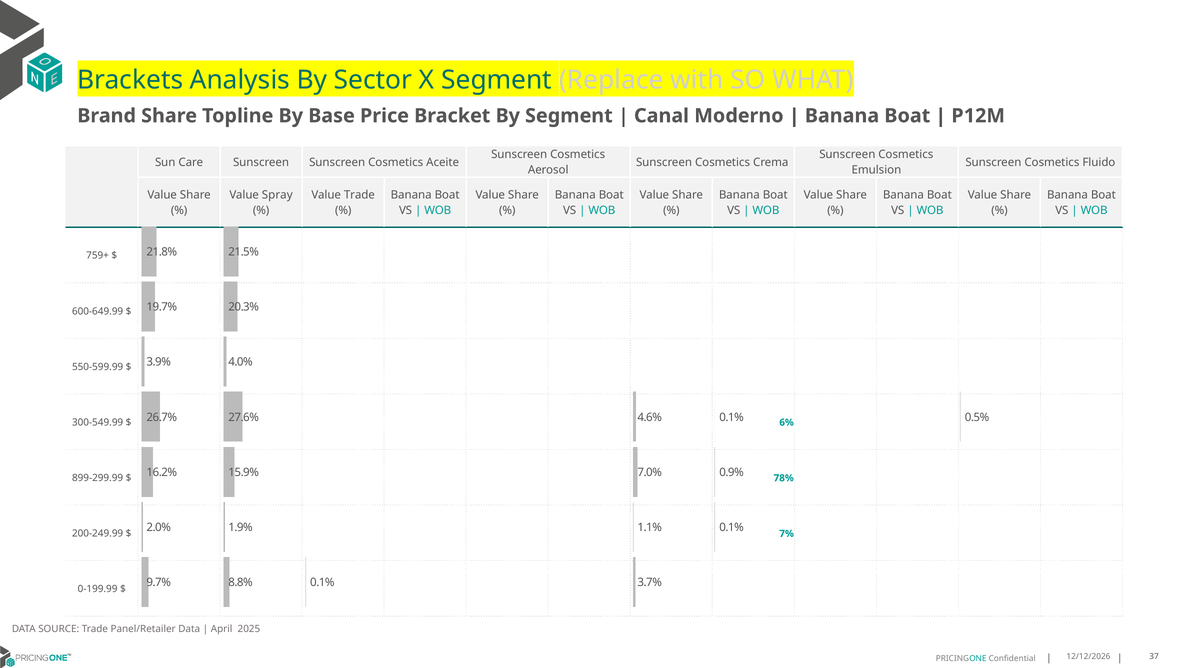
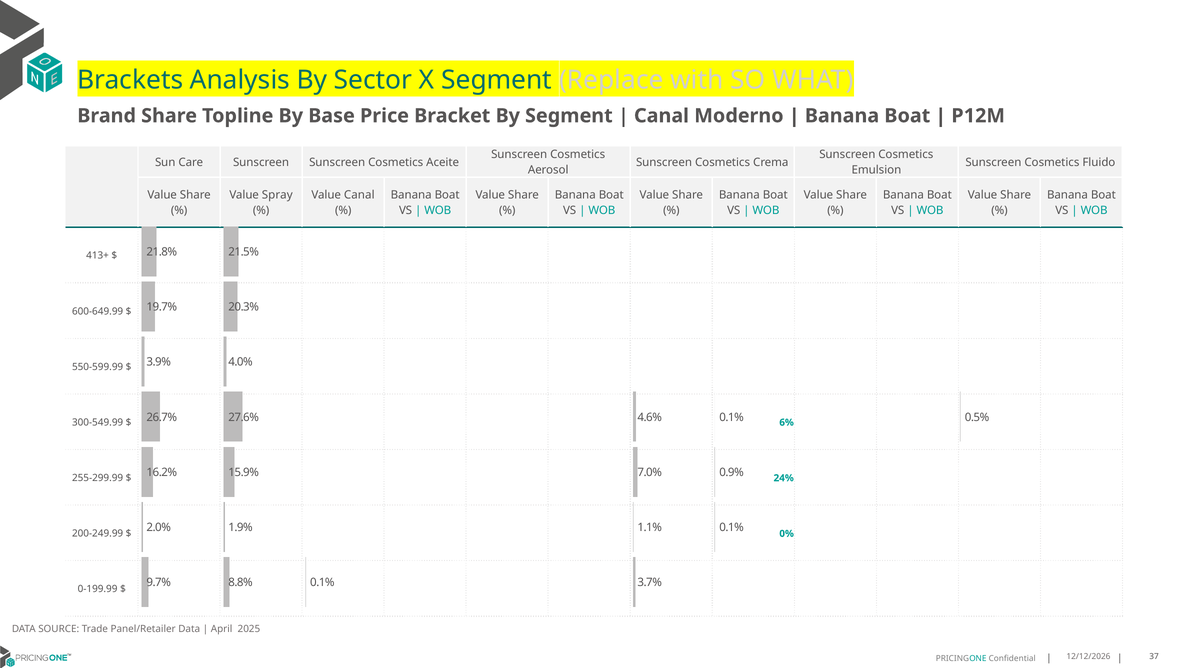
Value Trade: Trade -> Canal
759+: 759+ -> 413+
899-299.99: 899-299.99 -> 255-299.99
78%: 78% -> 24%
7%: 7% -> 0%
